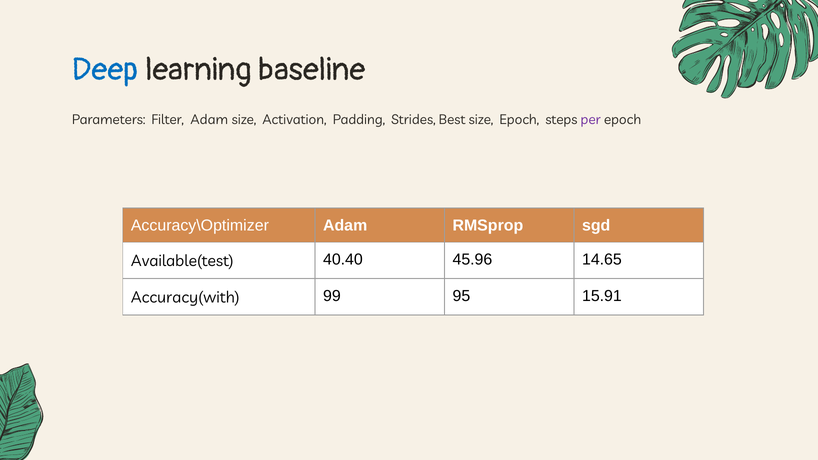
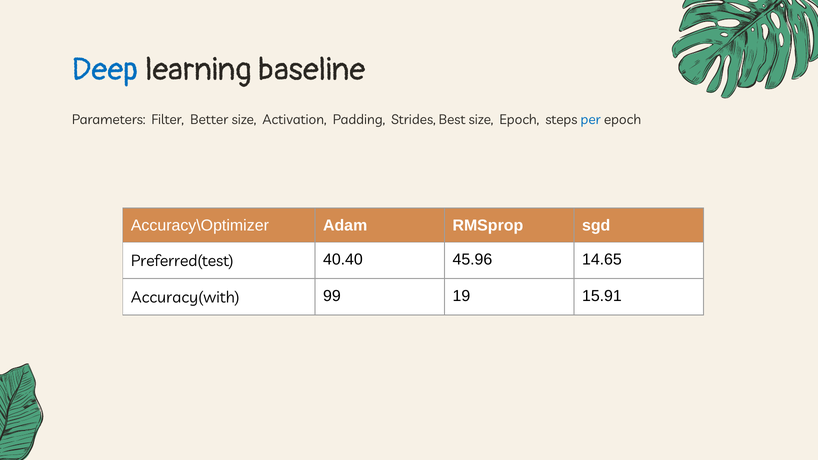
Filter Adam: Adam -> Better
per colour: purple -> blue
Available(test: Available(test -> Preferred(test
95: 95 -> 19
